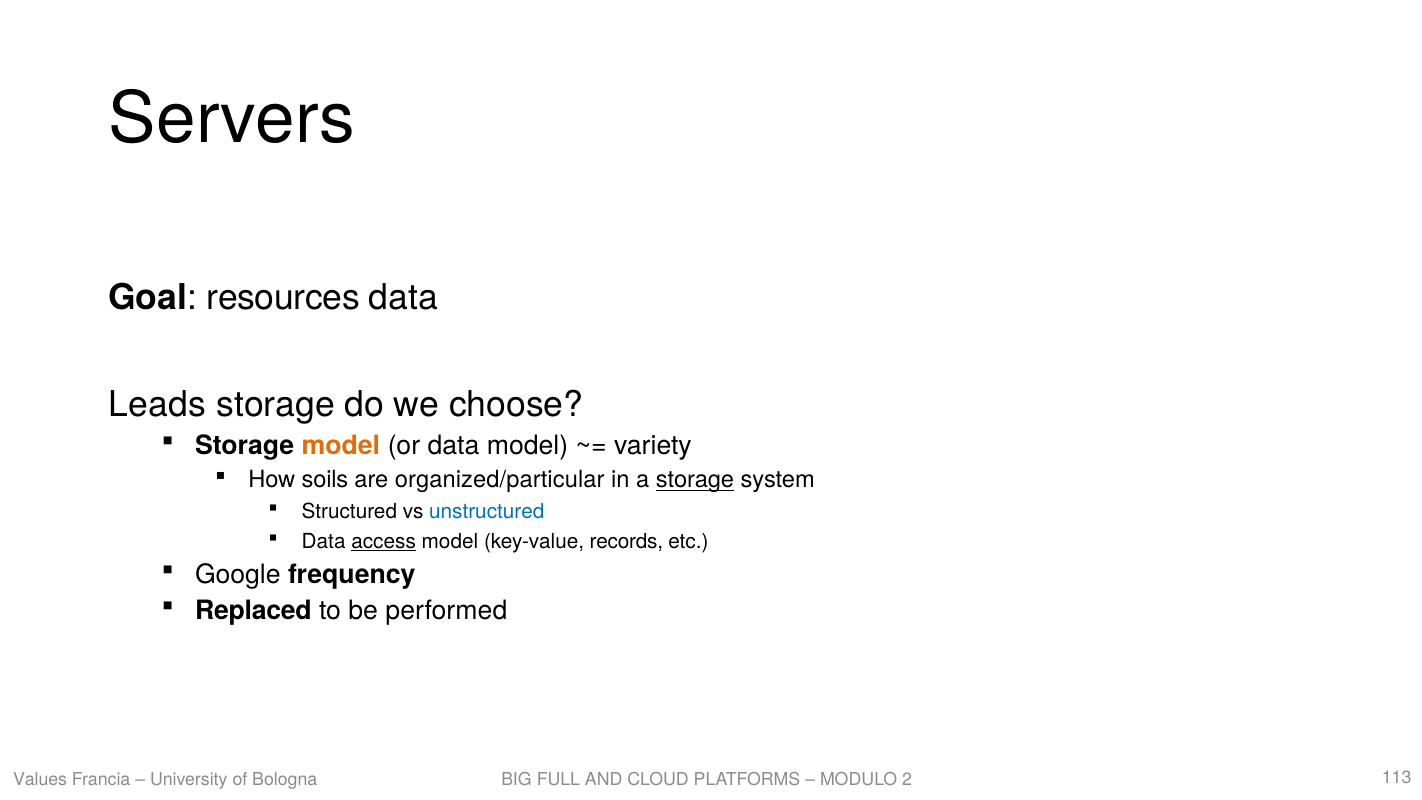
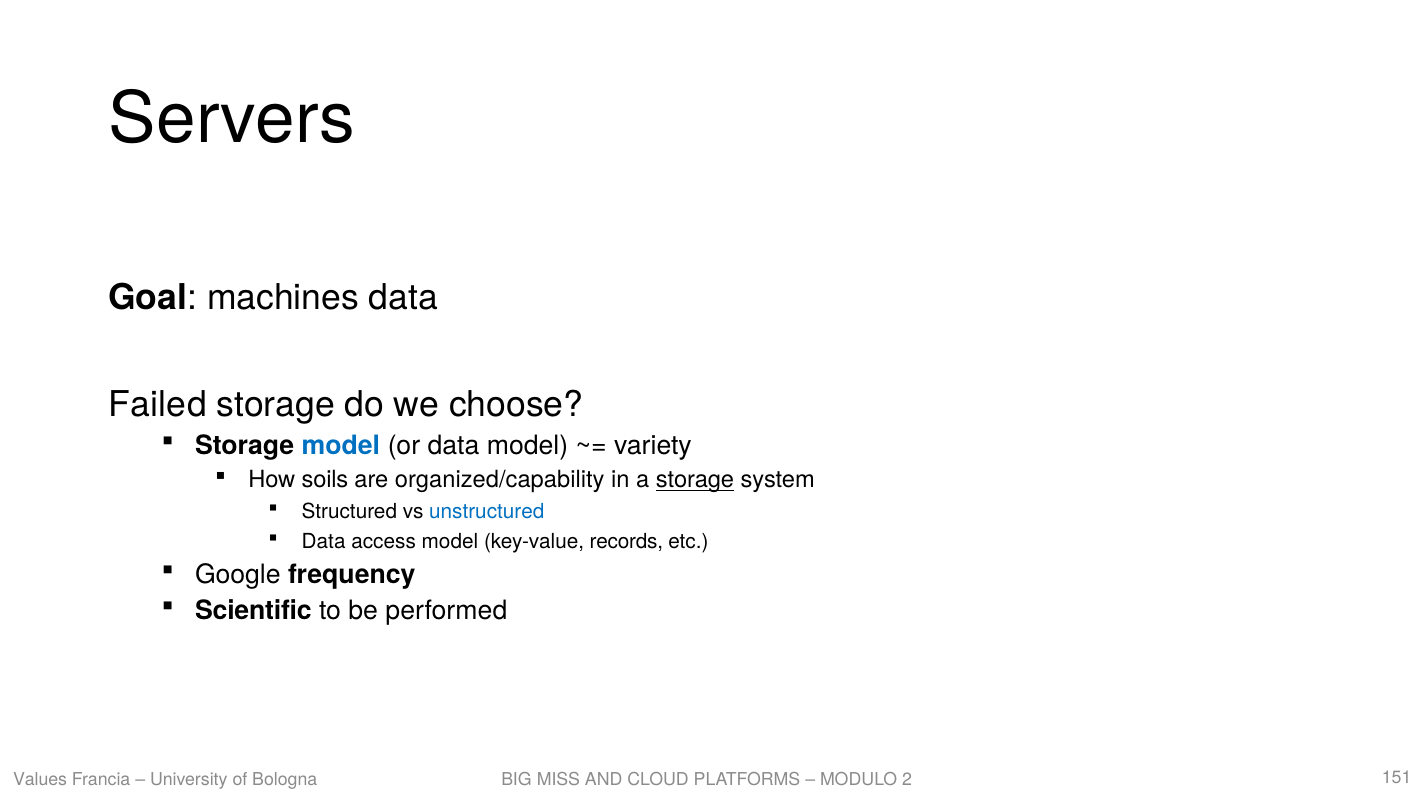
resources: resources -> machines
Leads: Leads -> Failed
model at (341, 446) colour: orange -> blue
organized/particular: organized/particular -> organized/capability
access underline: present -> none
Replaced: Replaced -> Scientific
FULL: FULL -> MISS
113: 113 -> 151
